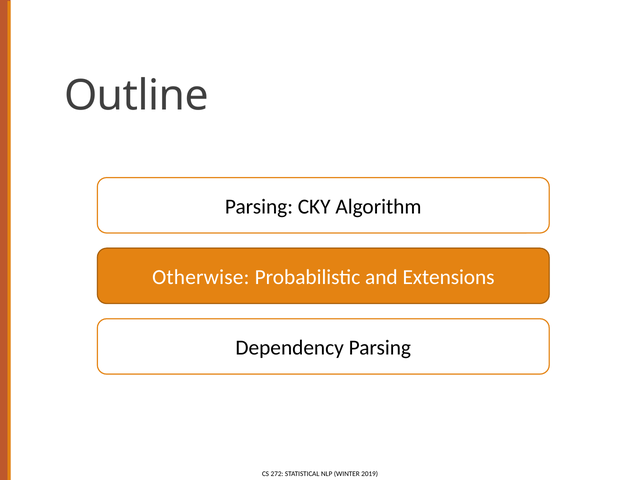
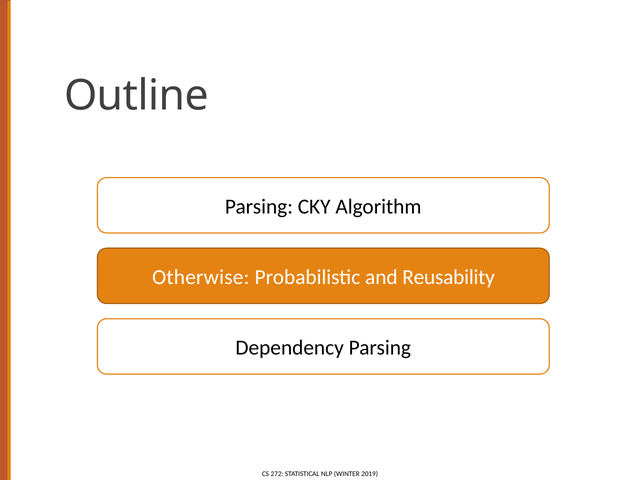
Extensions: Extensions -> Reusability
